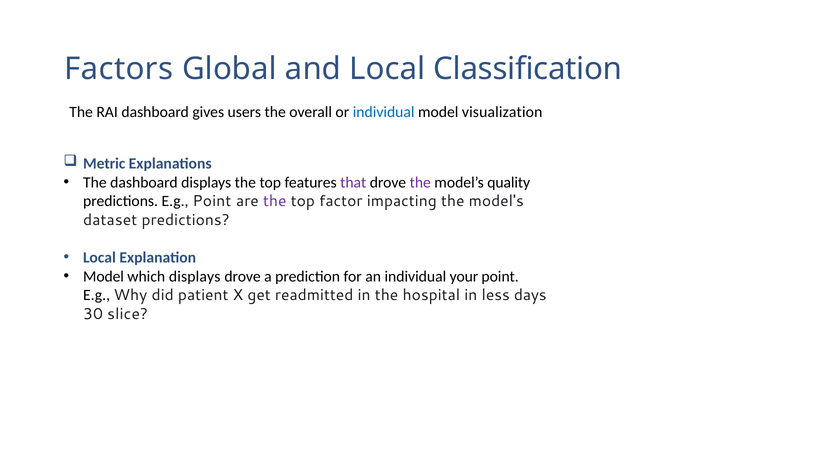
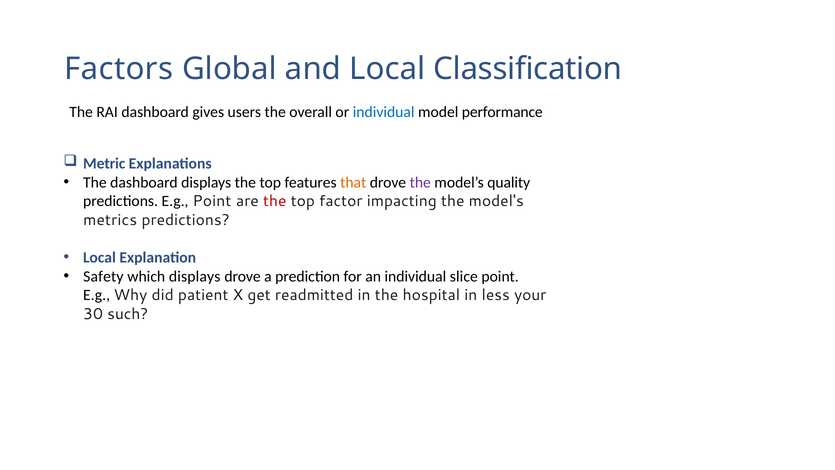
visualization: visualization -> performance
that colour: purple -> orange
the at (275, 201) colour: purple -> red
dataset: dataset -> metrics
Model at (104, 276): Model -> Safety
your: your -> slice
days: days -> your
slice: slice -> such
